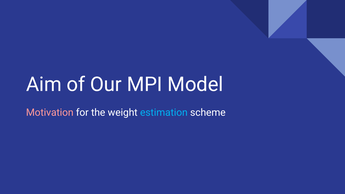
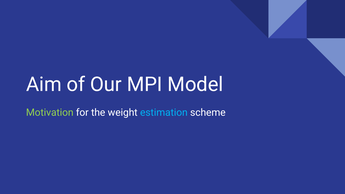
Motivation colour: pink -> light green
